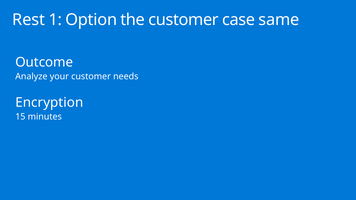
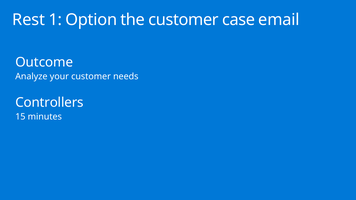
same: same -> email
Encryption: Encryption -> Controllers
